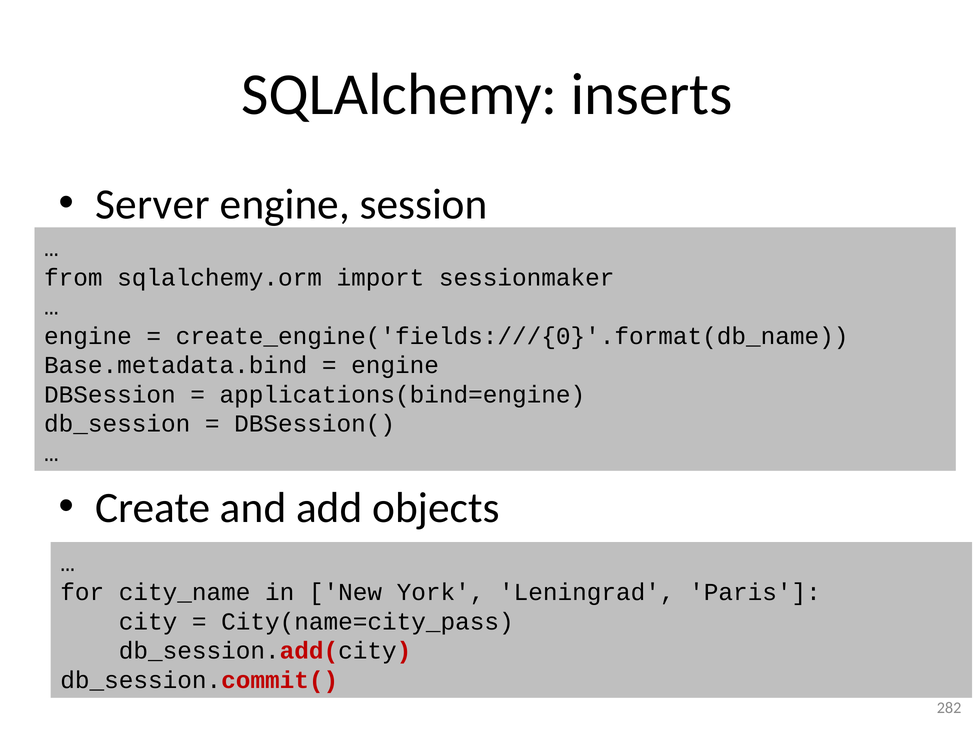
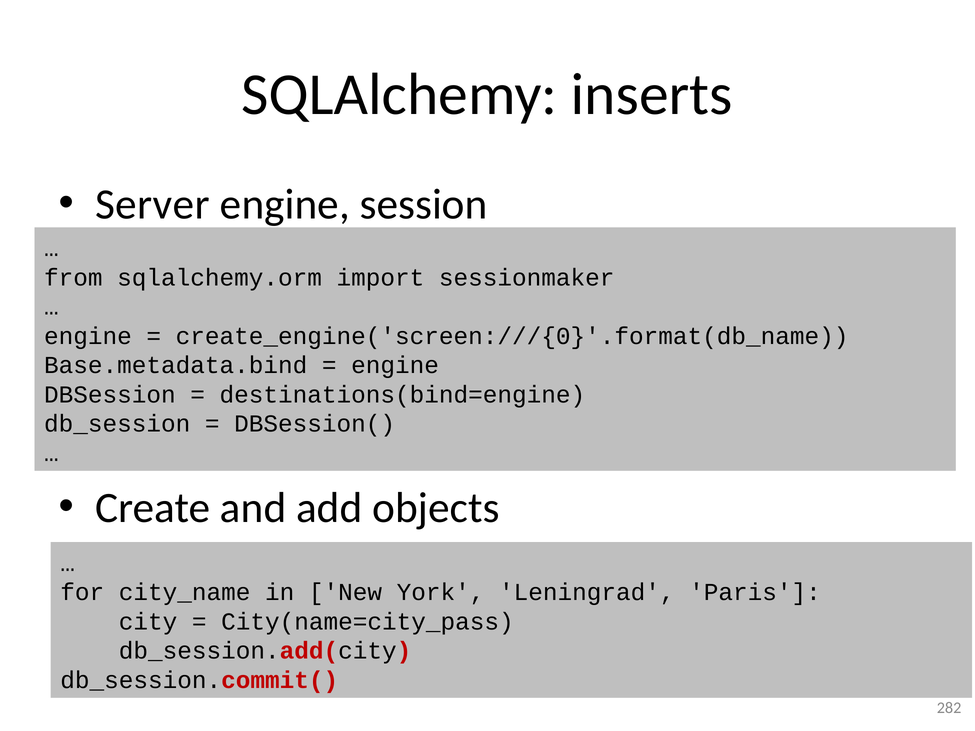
create_engine('fields:///{0}'.format(db_name: create_engine('fields:///{0}'.format(db_name -> create_engine('screen:///{0}'.format(db_name
applications(bind=engine: applications(bind=engine -> destinations(bind=engine
